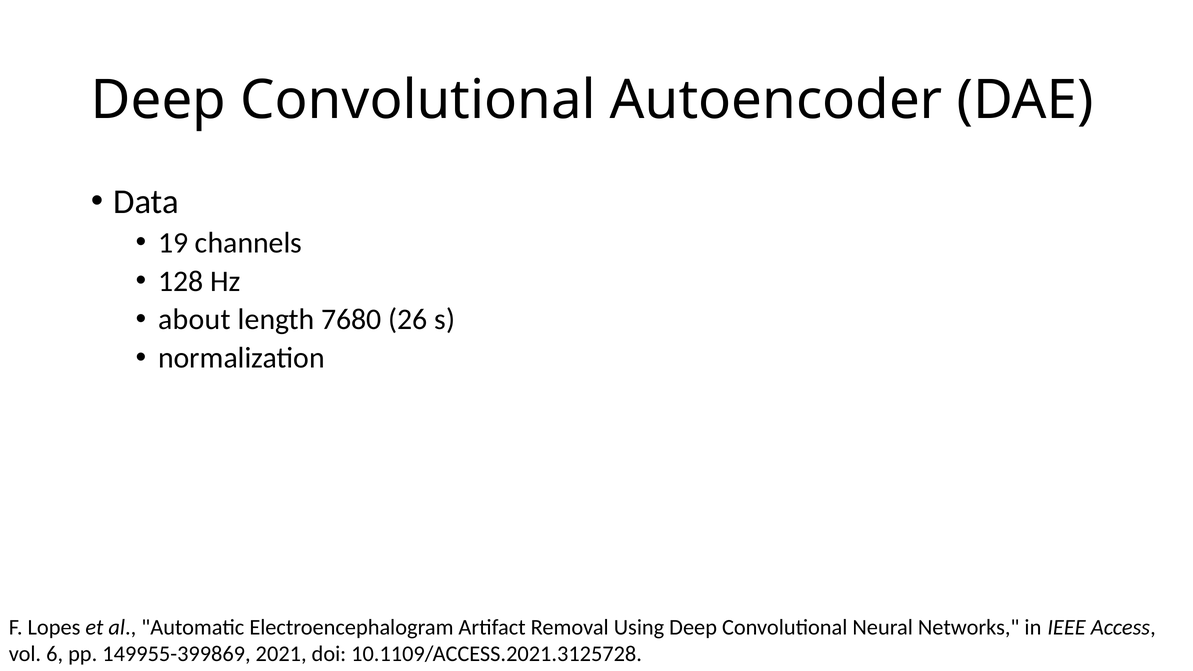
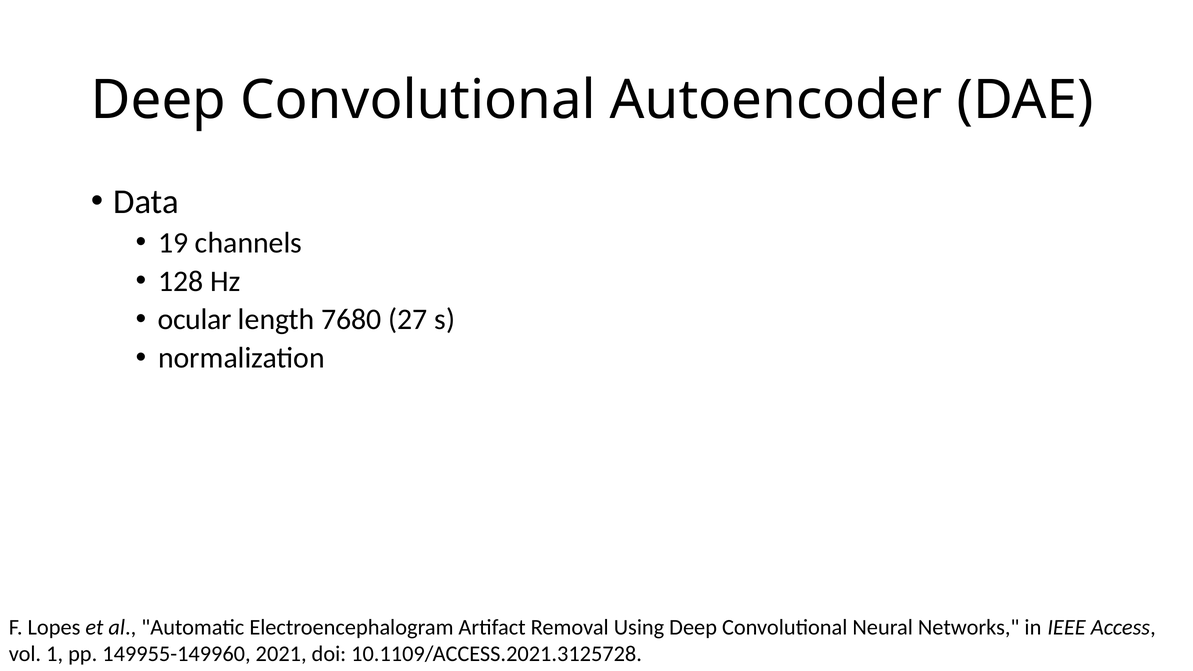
about: about -> ocular
26: 26 -> 27
6: 6 -> 1
149955-399869: 149955-399869 -> 149955-149960
